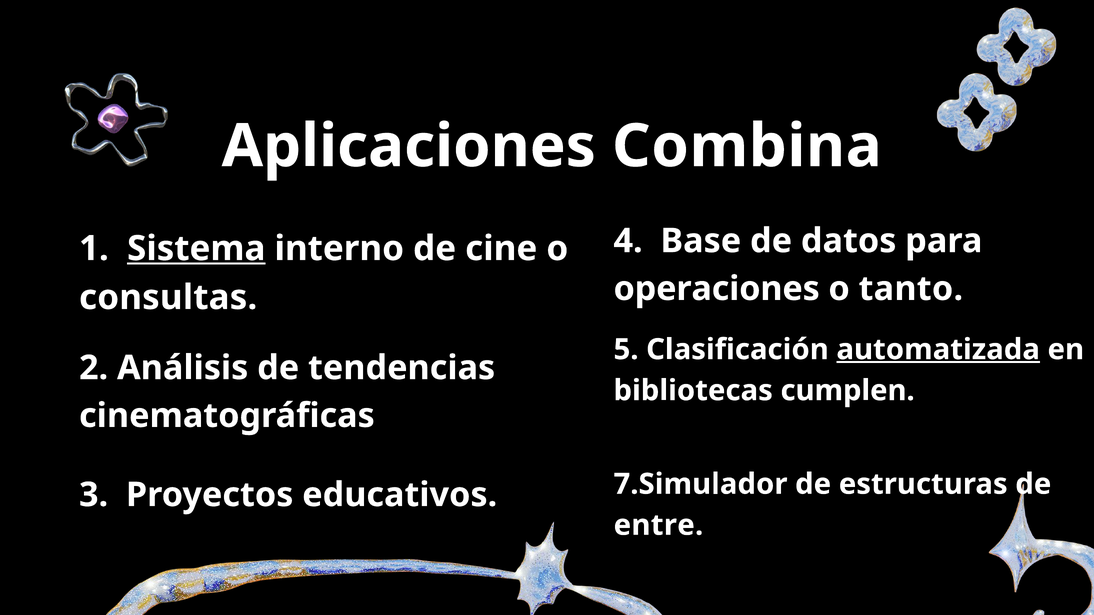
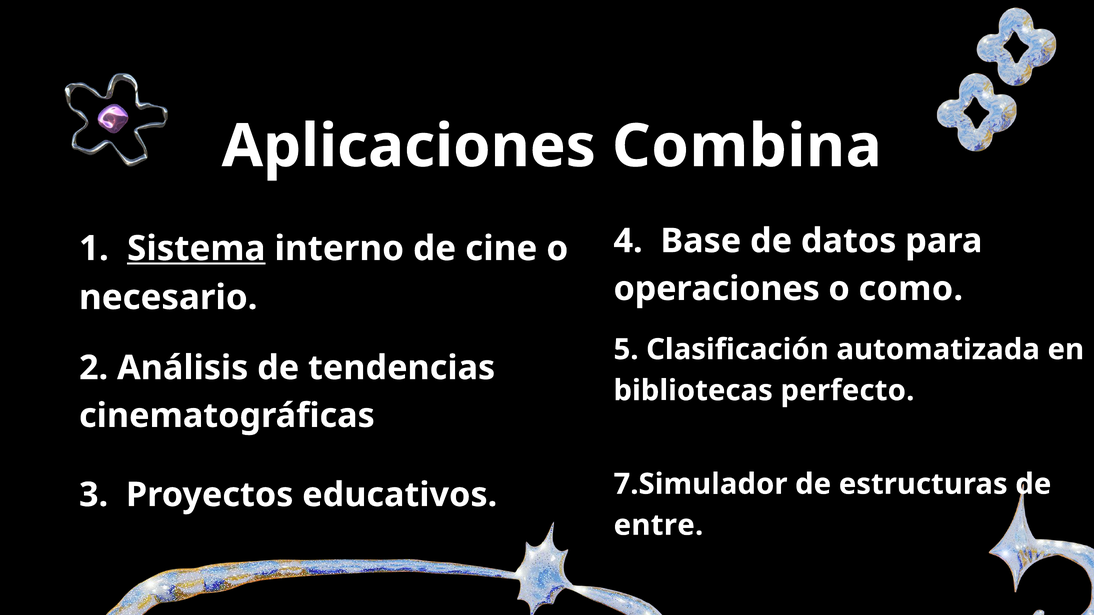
tanto: tanto -> como
consultas: consultas -> necesario
automatizada underline: present -> none
cumplen: cumplen -> perfecto
